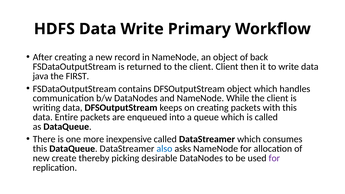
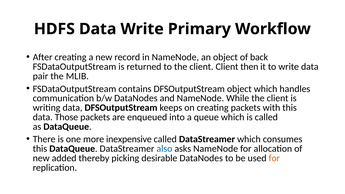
java: java -> pair
FIRST: FIRST -> MLIB
Entire: Entire -> Those
create: create -> added
for at (274, 158) colour: purple -> orange
